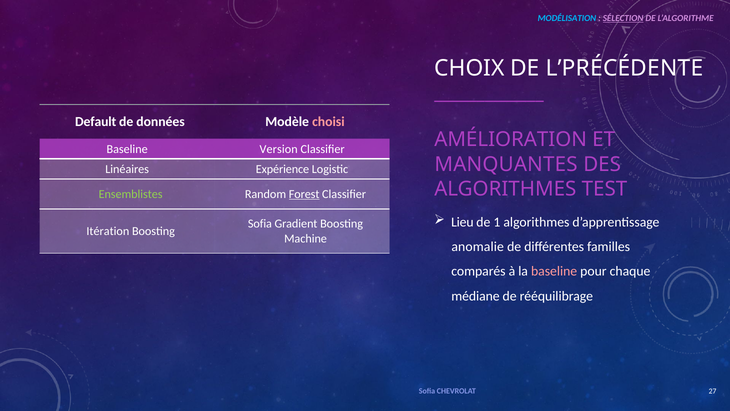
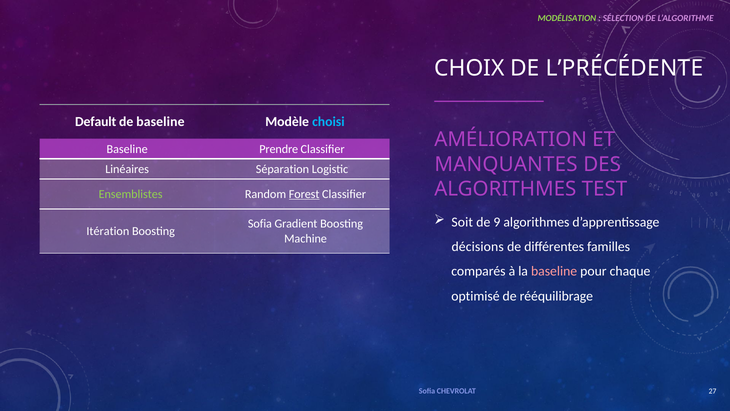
MODÉLISATION colour: light blue -> light green
SÉLECTION underline: present -> none
de données: données -> baseline
choisi colour: pink -> light blue
Version: Version -> Prendre
Expérience: Expérience -> Séparation
Lieu: Lieu -> Soit
1: 1 -> 9
anomalie: anomalie -> décisions
médiane: médiane -> optimisé
